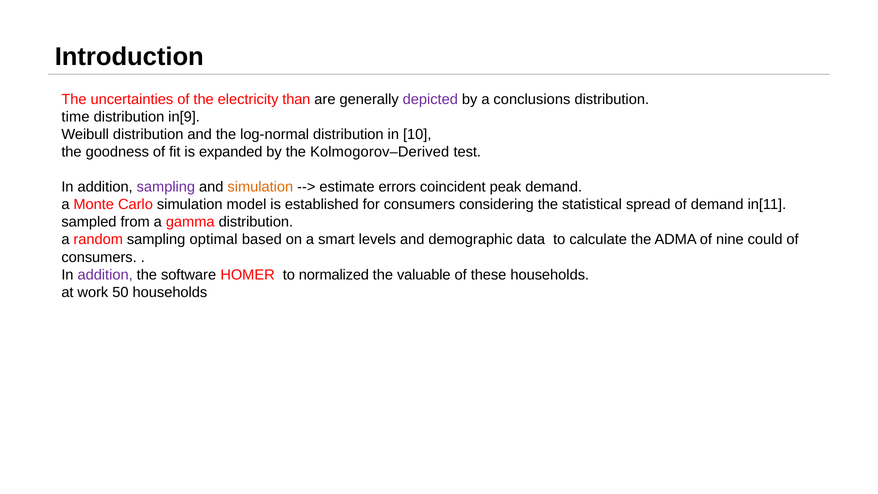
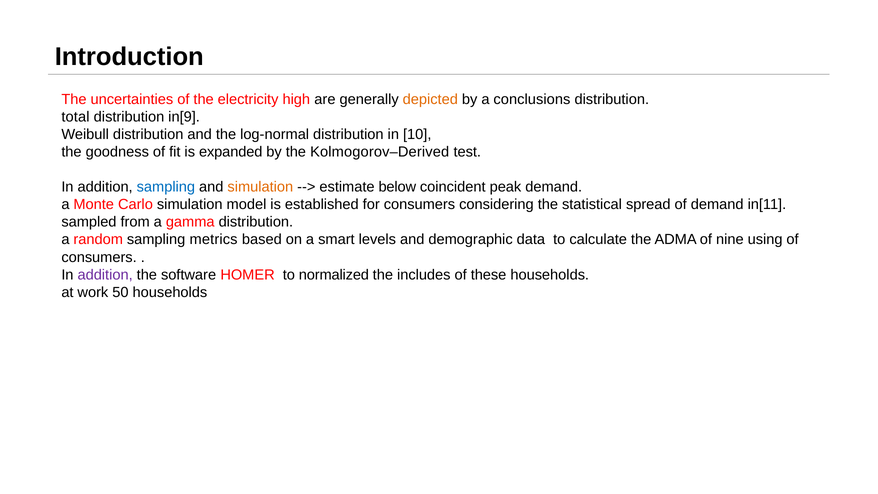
than: than -> high
depicted colour: purple -> orange
time: time -> total
sampling at (166, 187) colour: purple -> blue
errors: errors -> below
optimal: optimal -> metrics
could: could -> using
valuable: valuable -> includes
